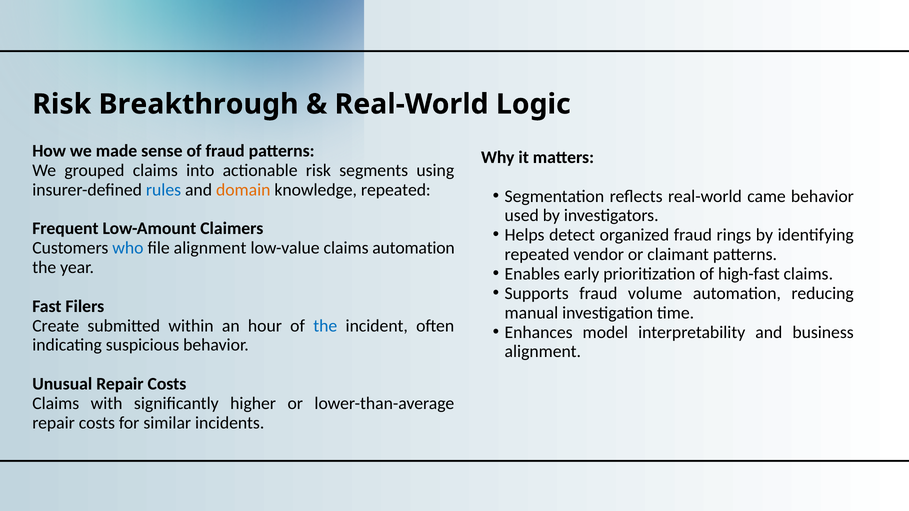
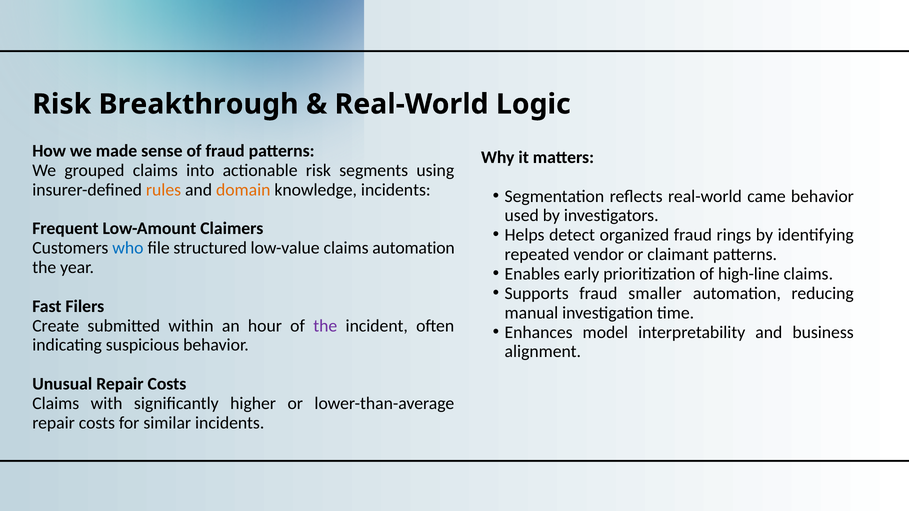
rules colour: blue -> orange
knowledge repeated: repeated -> incidents
file alignment: alignment -> structured
high-fast: high-fast -> high-line
volume: volume -> smaller
the at (325, 326) colour: blue -> purple
